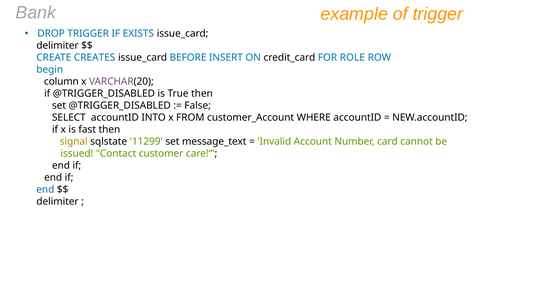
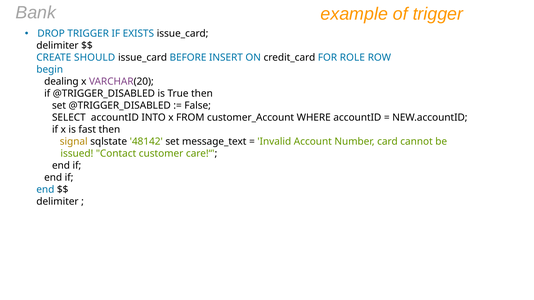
CREATES: CREATES -> SHOULD
column: column -> dealing
11299: 11299 -> 48142
